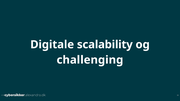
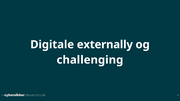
scalability: scalability -> externally
